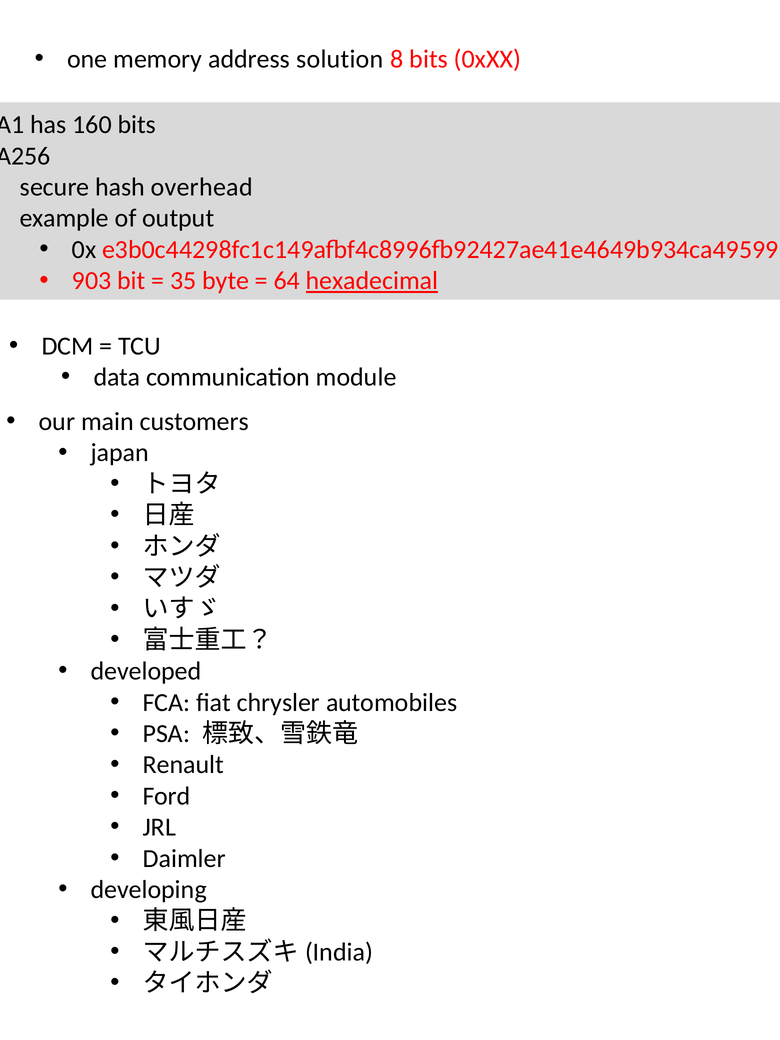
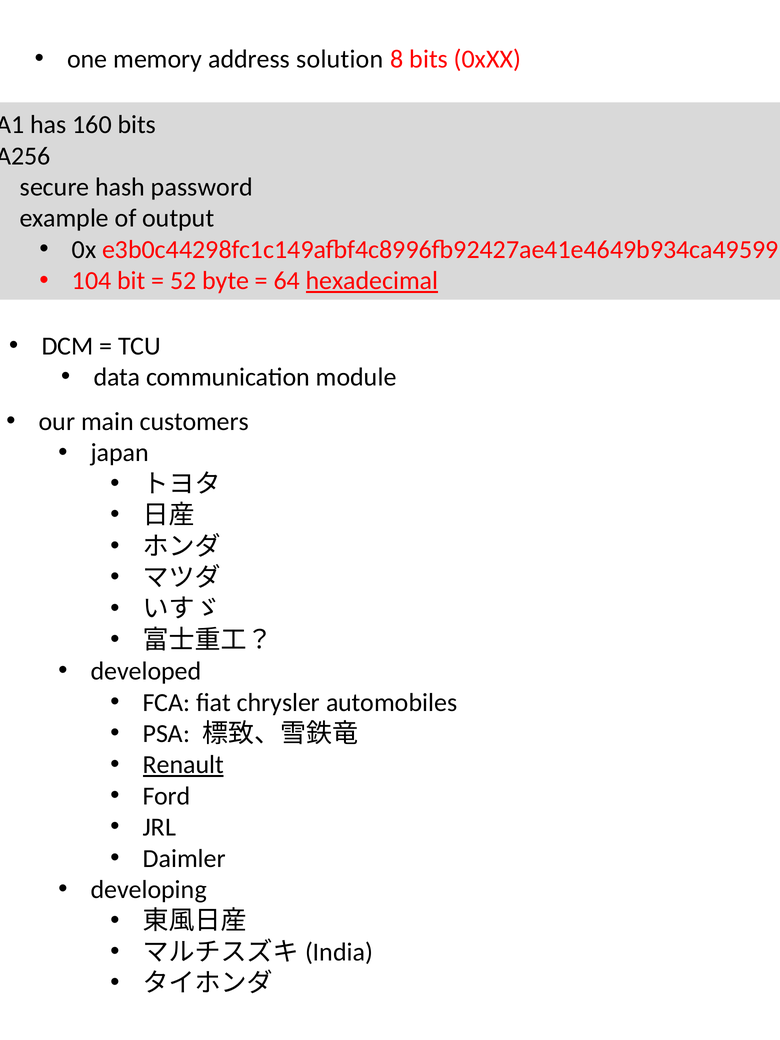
overhead: overhead -> password
903: 903 -> 104
35: 35 -> 52
Renault underline: none -> present
